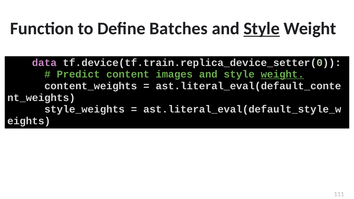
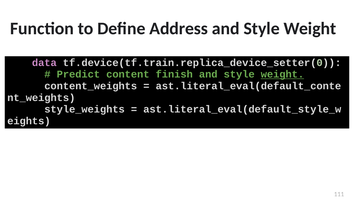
Batches: Batches -> Address
Style at (262, 29) underline: present -> none
images: images -> finish
